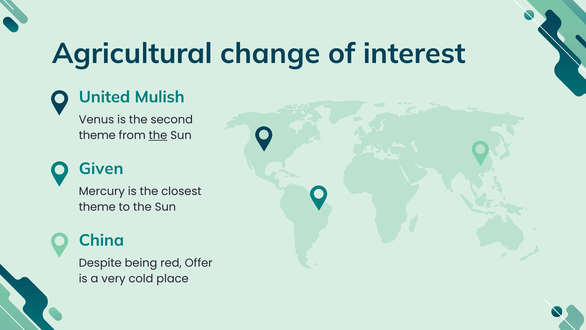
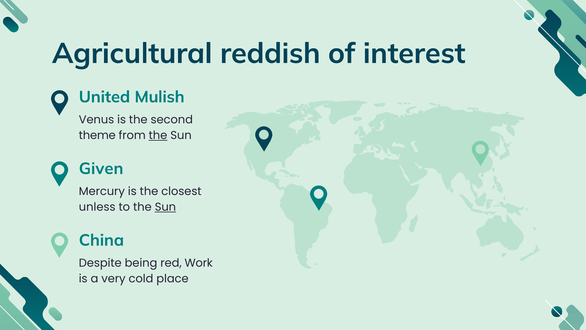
change: change -> reddish
theme at (97, 207): theme -> unless
Sun at (165, 207) underline: none -> present
Offer: Offer -> Work
